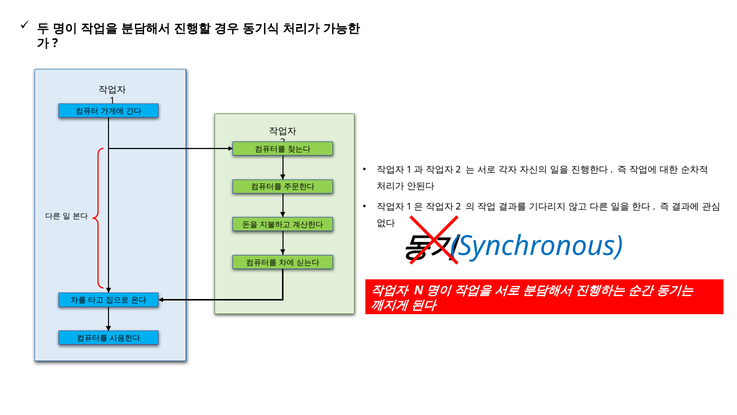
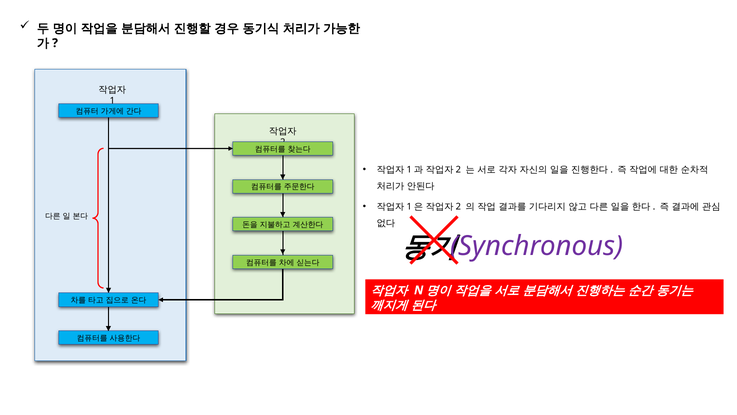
Synchronous colour: blue -> purple
